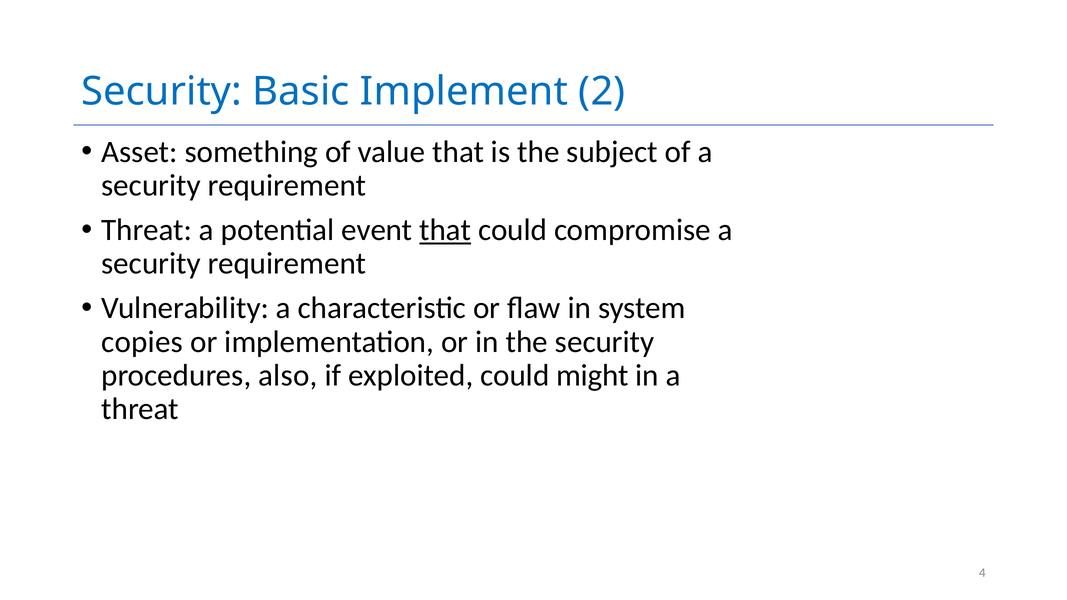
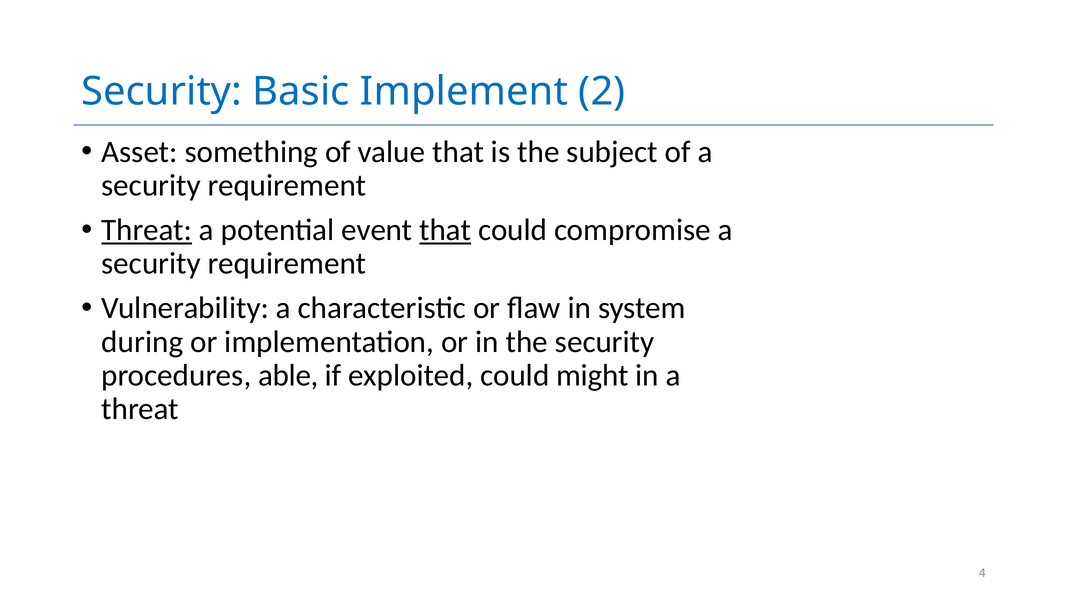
Threat at (147, 230) underline: none -> present
copies: copies -> during
also: also -> able
